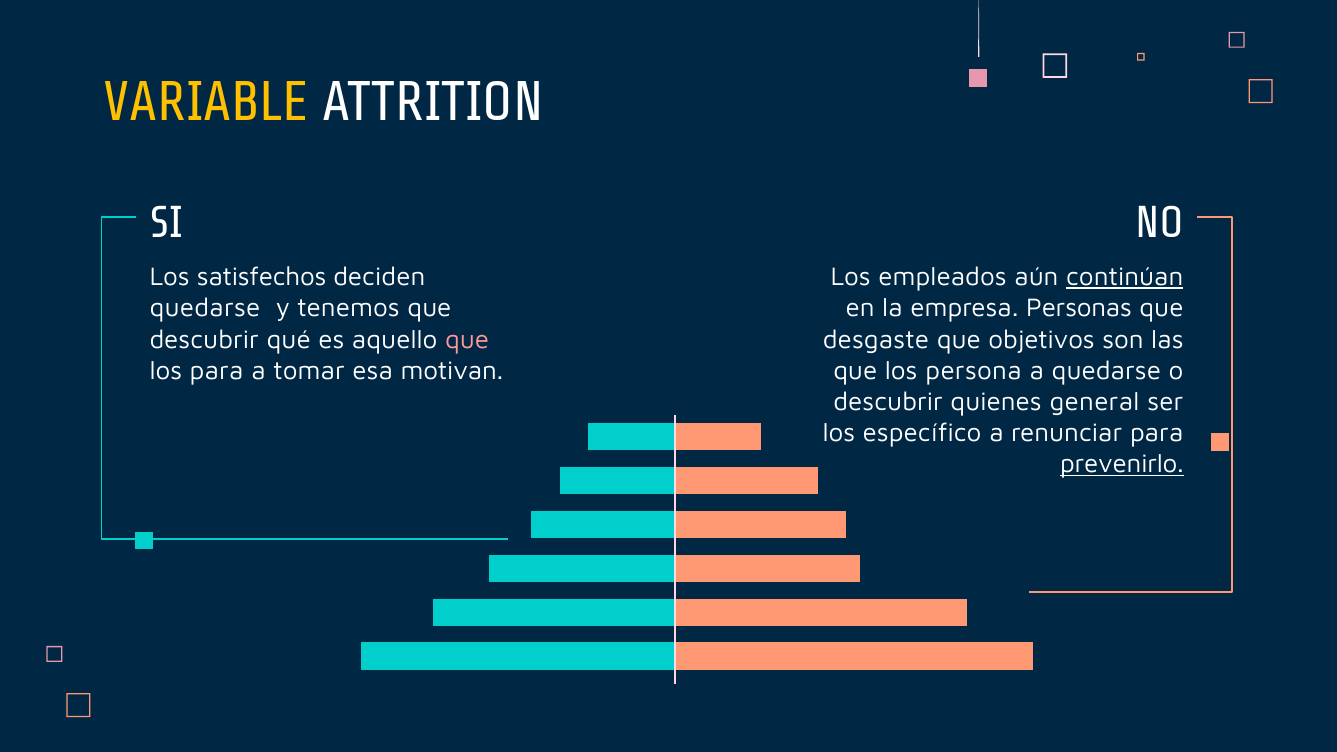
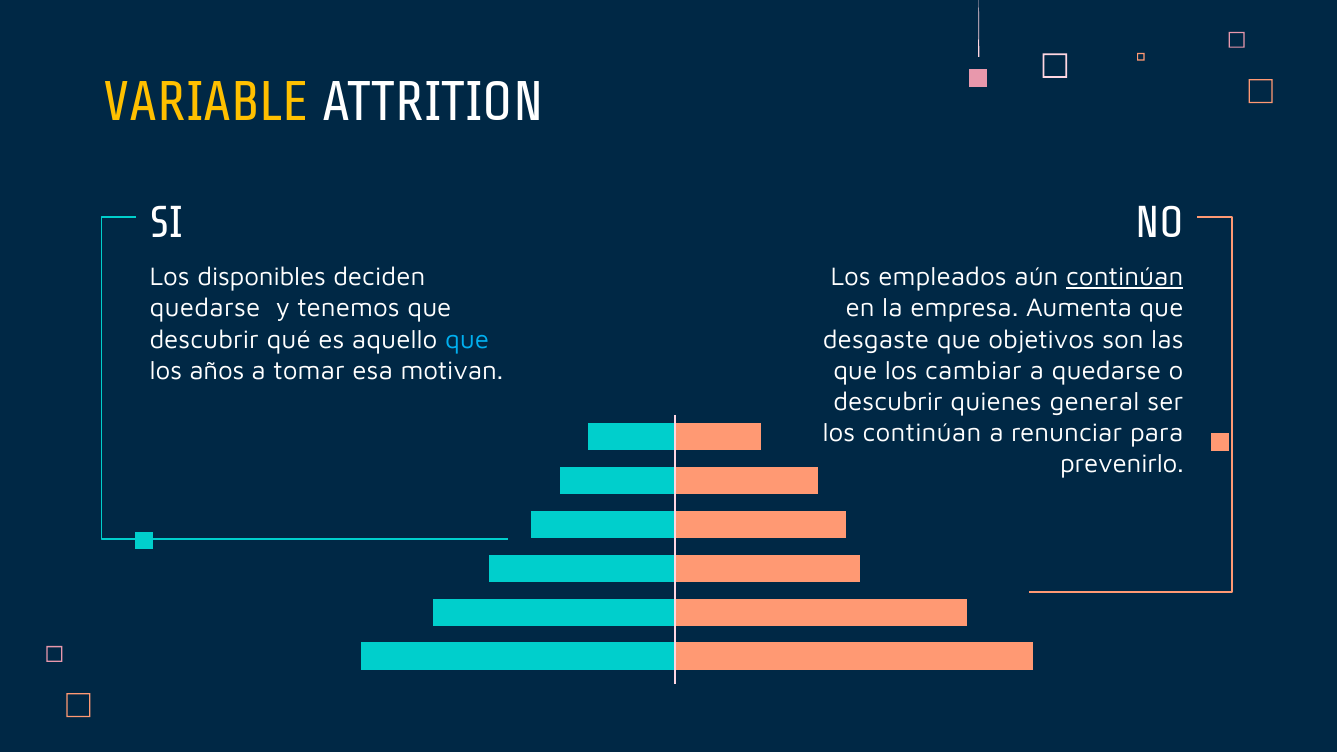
satisfechos: satisfechos -> disponibles
Personas: Personas -> Aumenta
que at (467, 339) colour: pink -> light blue
los para: para -> años
persona: persona -> cambiar
los específico: específico -> continúan
prevenirlo underline: present -> none
